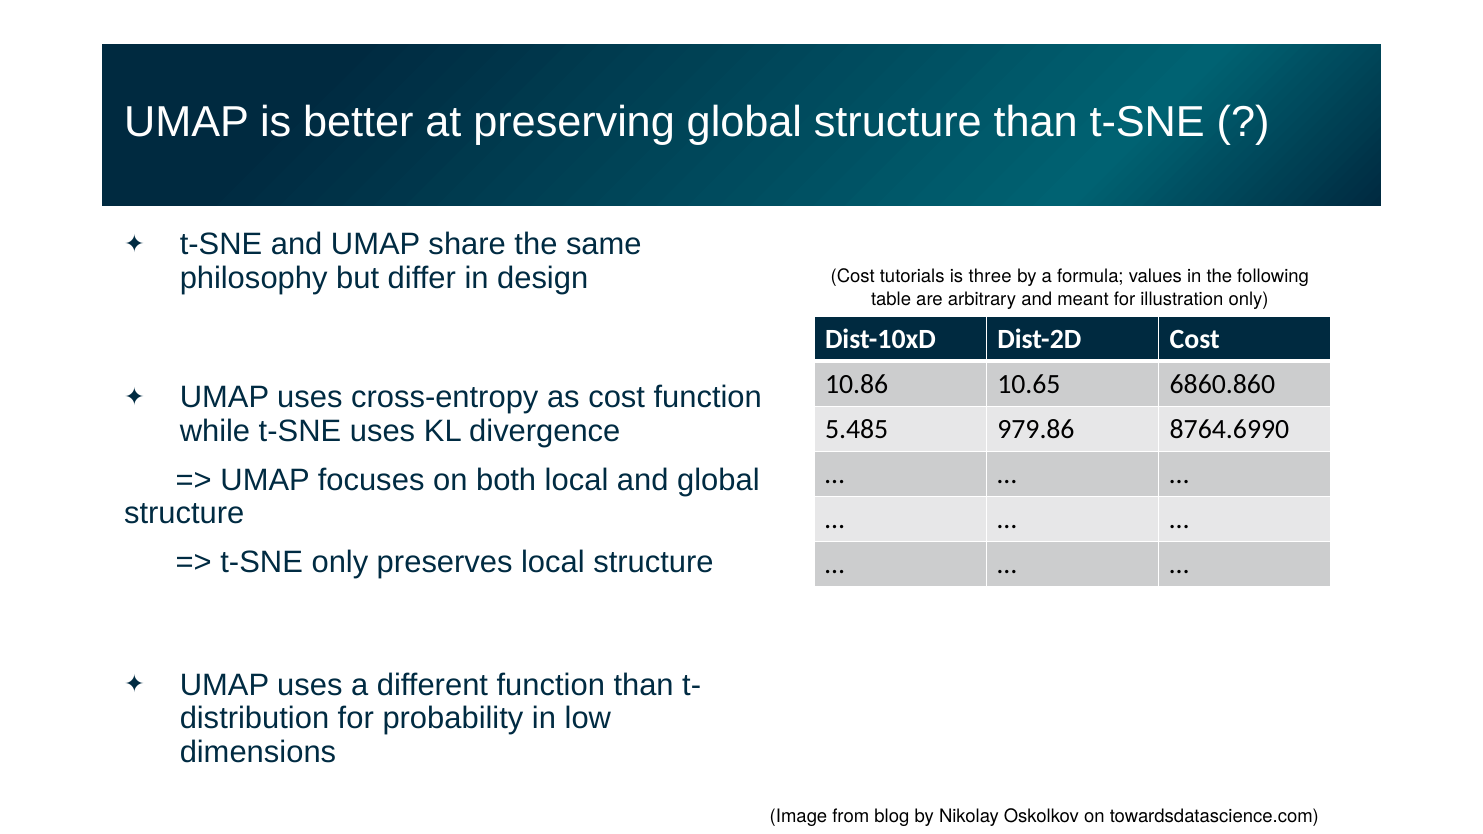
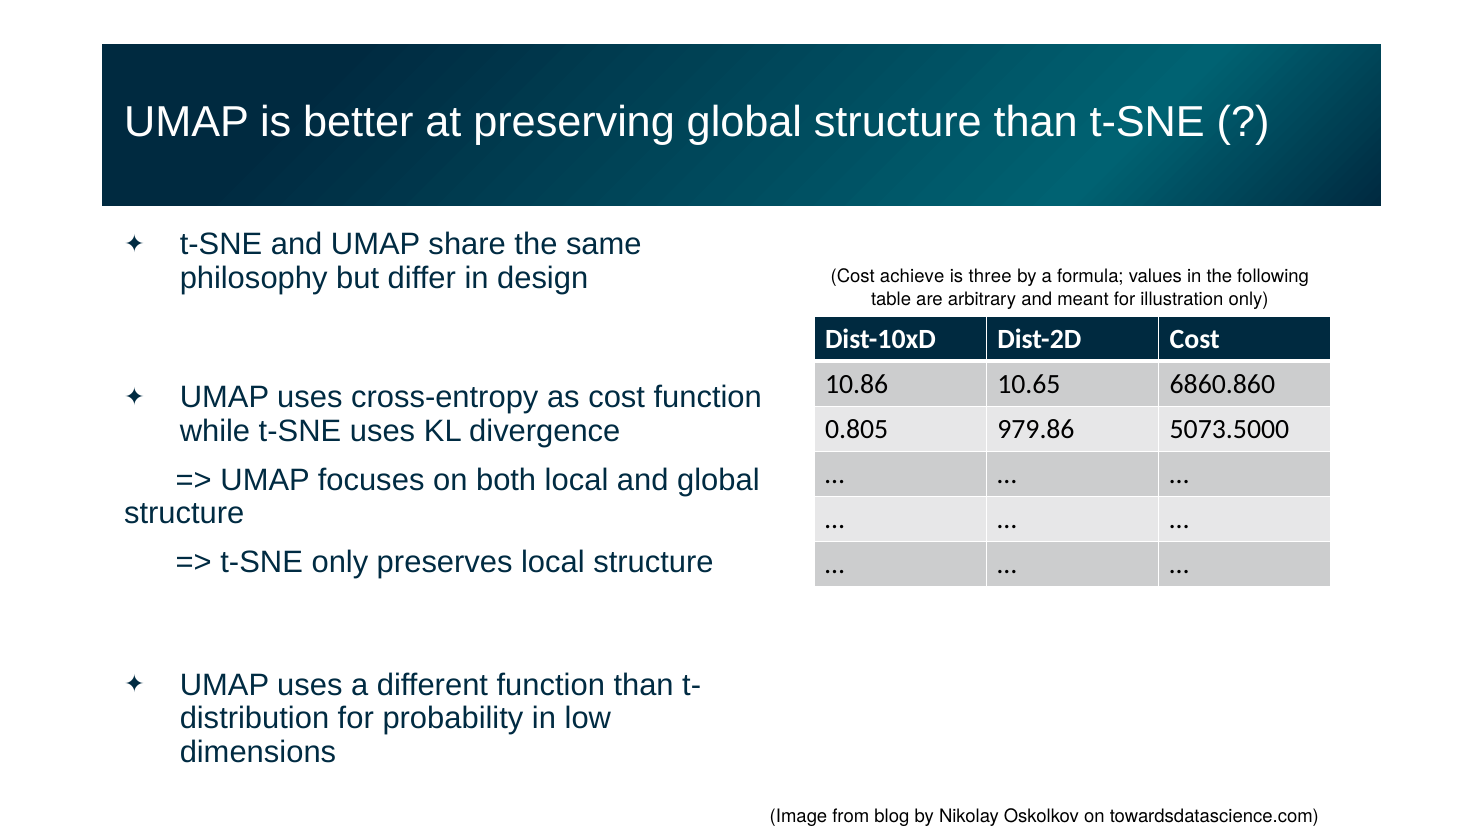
tutorials: tutorials -> achieve
5.485: 5.485 -> 0.805
8764.6990: 8764.6990 -> 5073.5000
